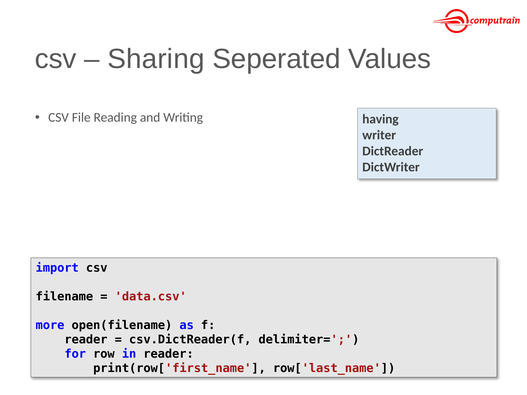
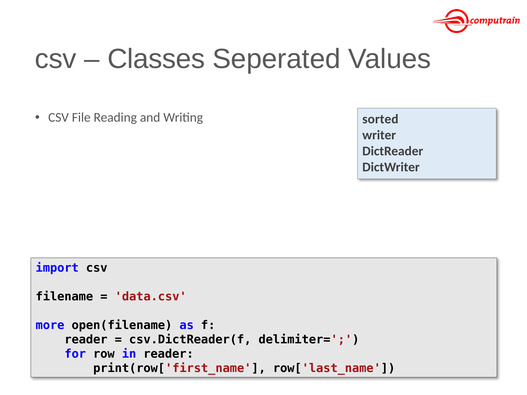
Sharing: Sharing -> Classes
having: having -> sorted
